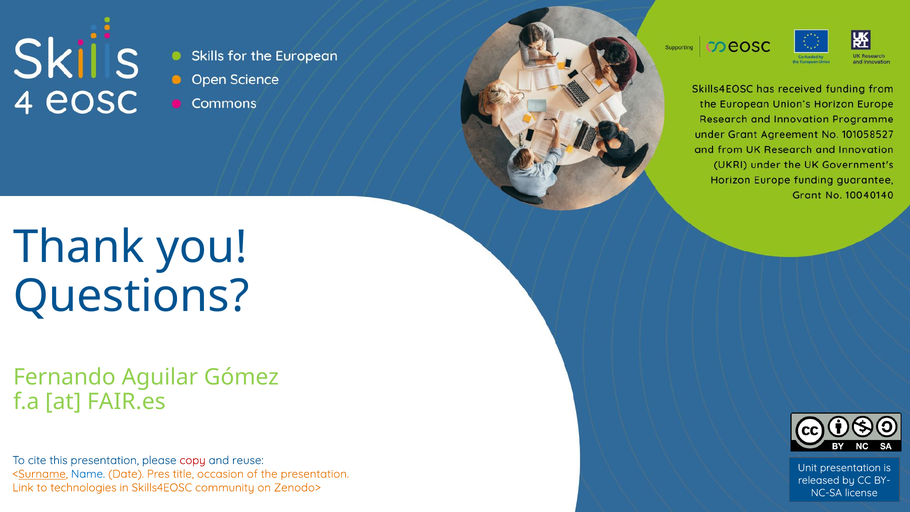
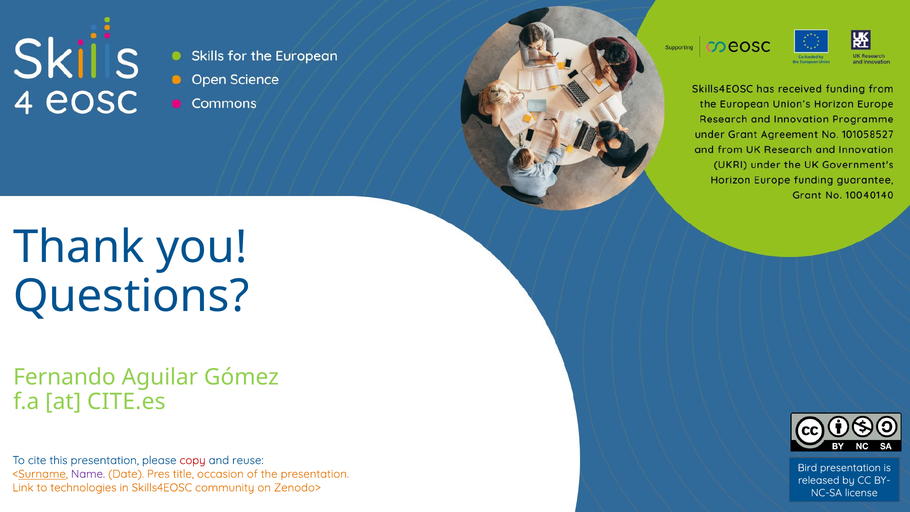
FAIR.es: FAIR.es -> CITE.es
Unit: Unit -> Bird
Name colour: blue -> purple
